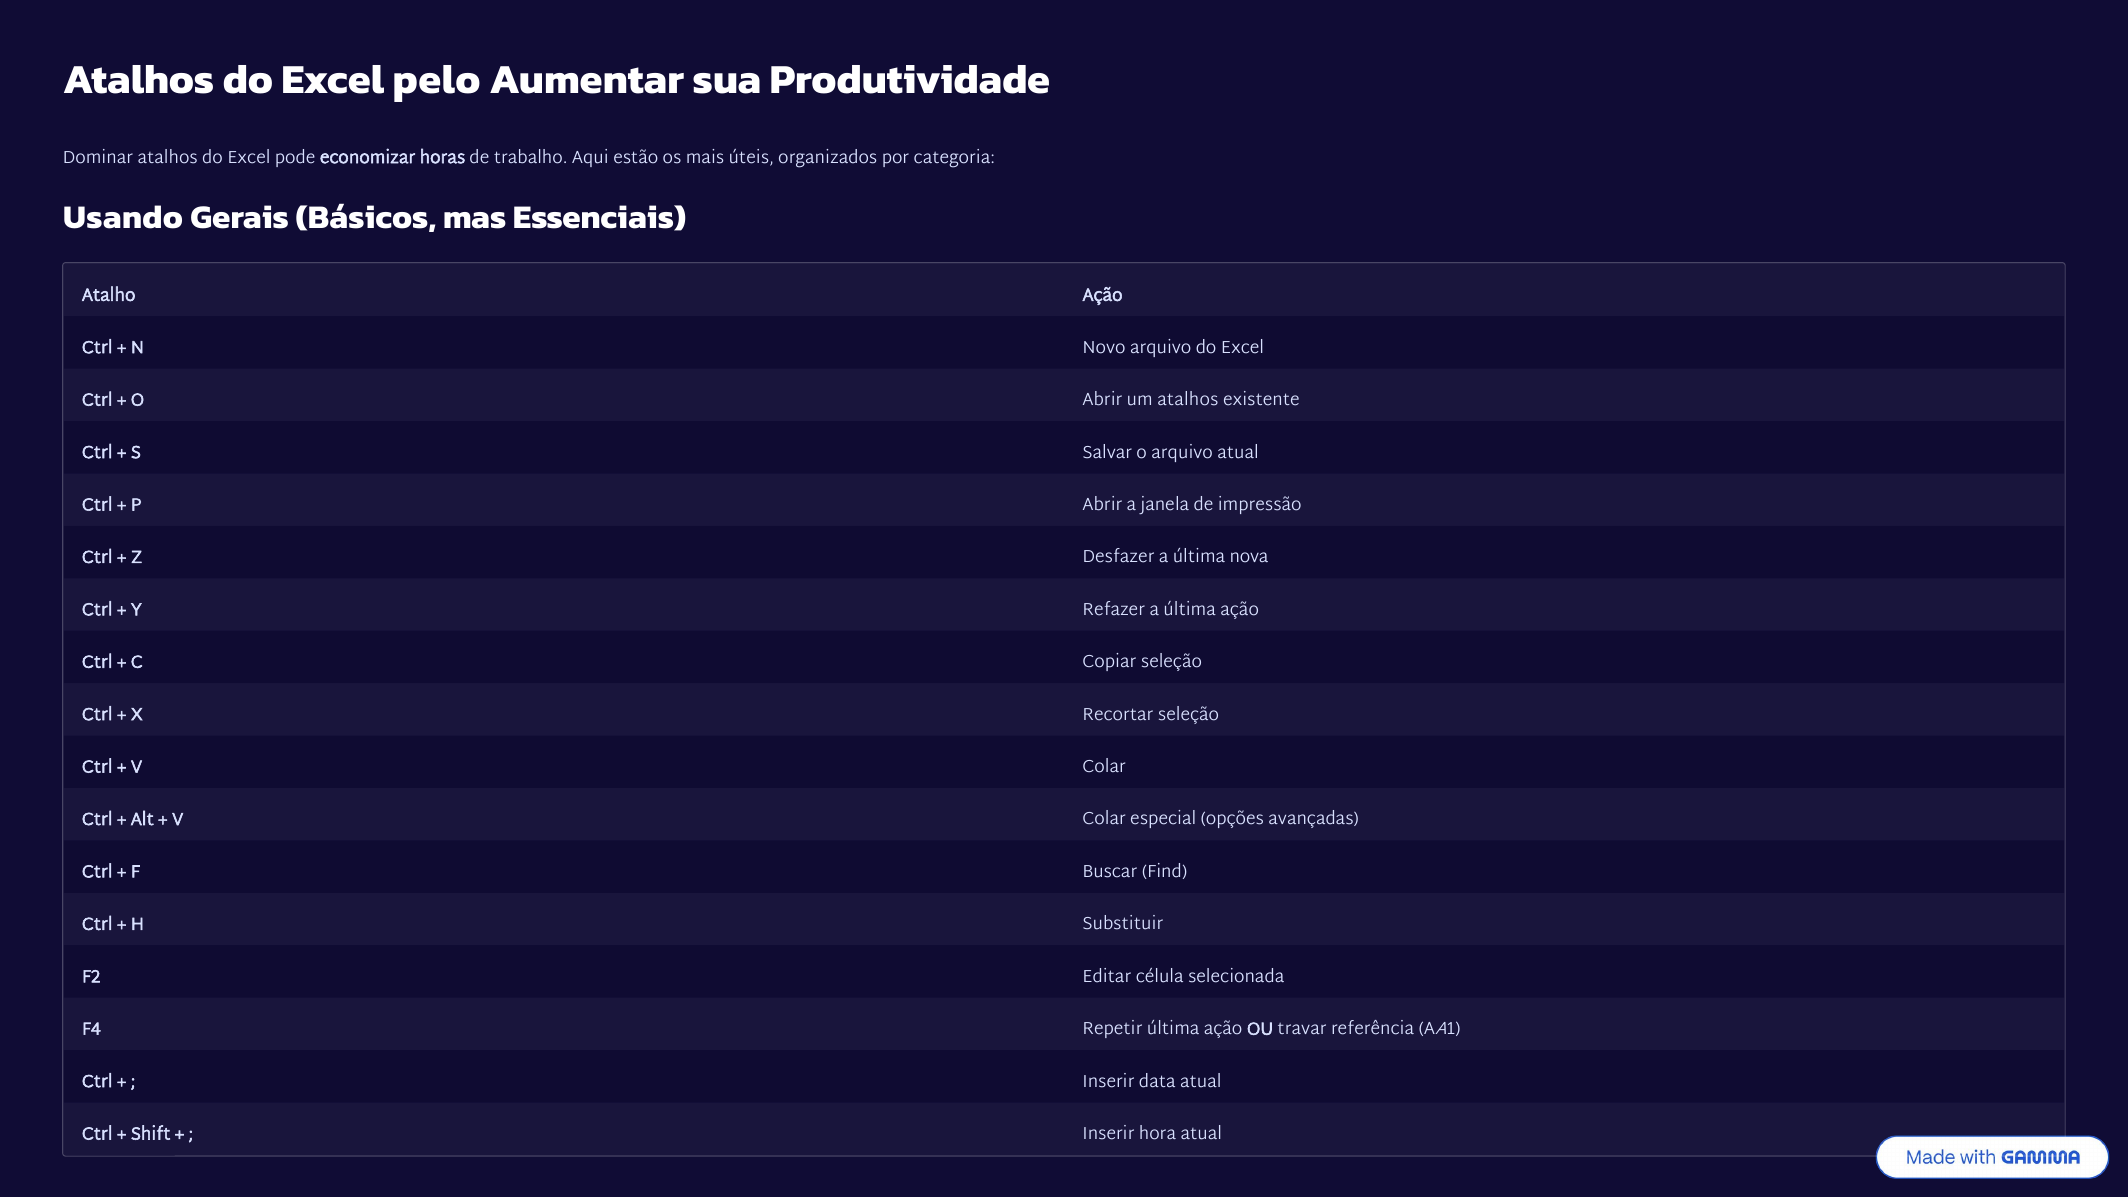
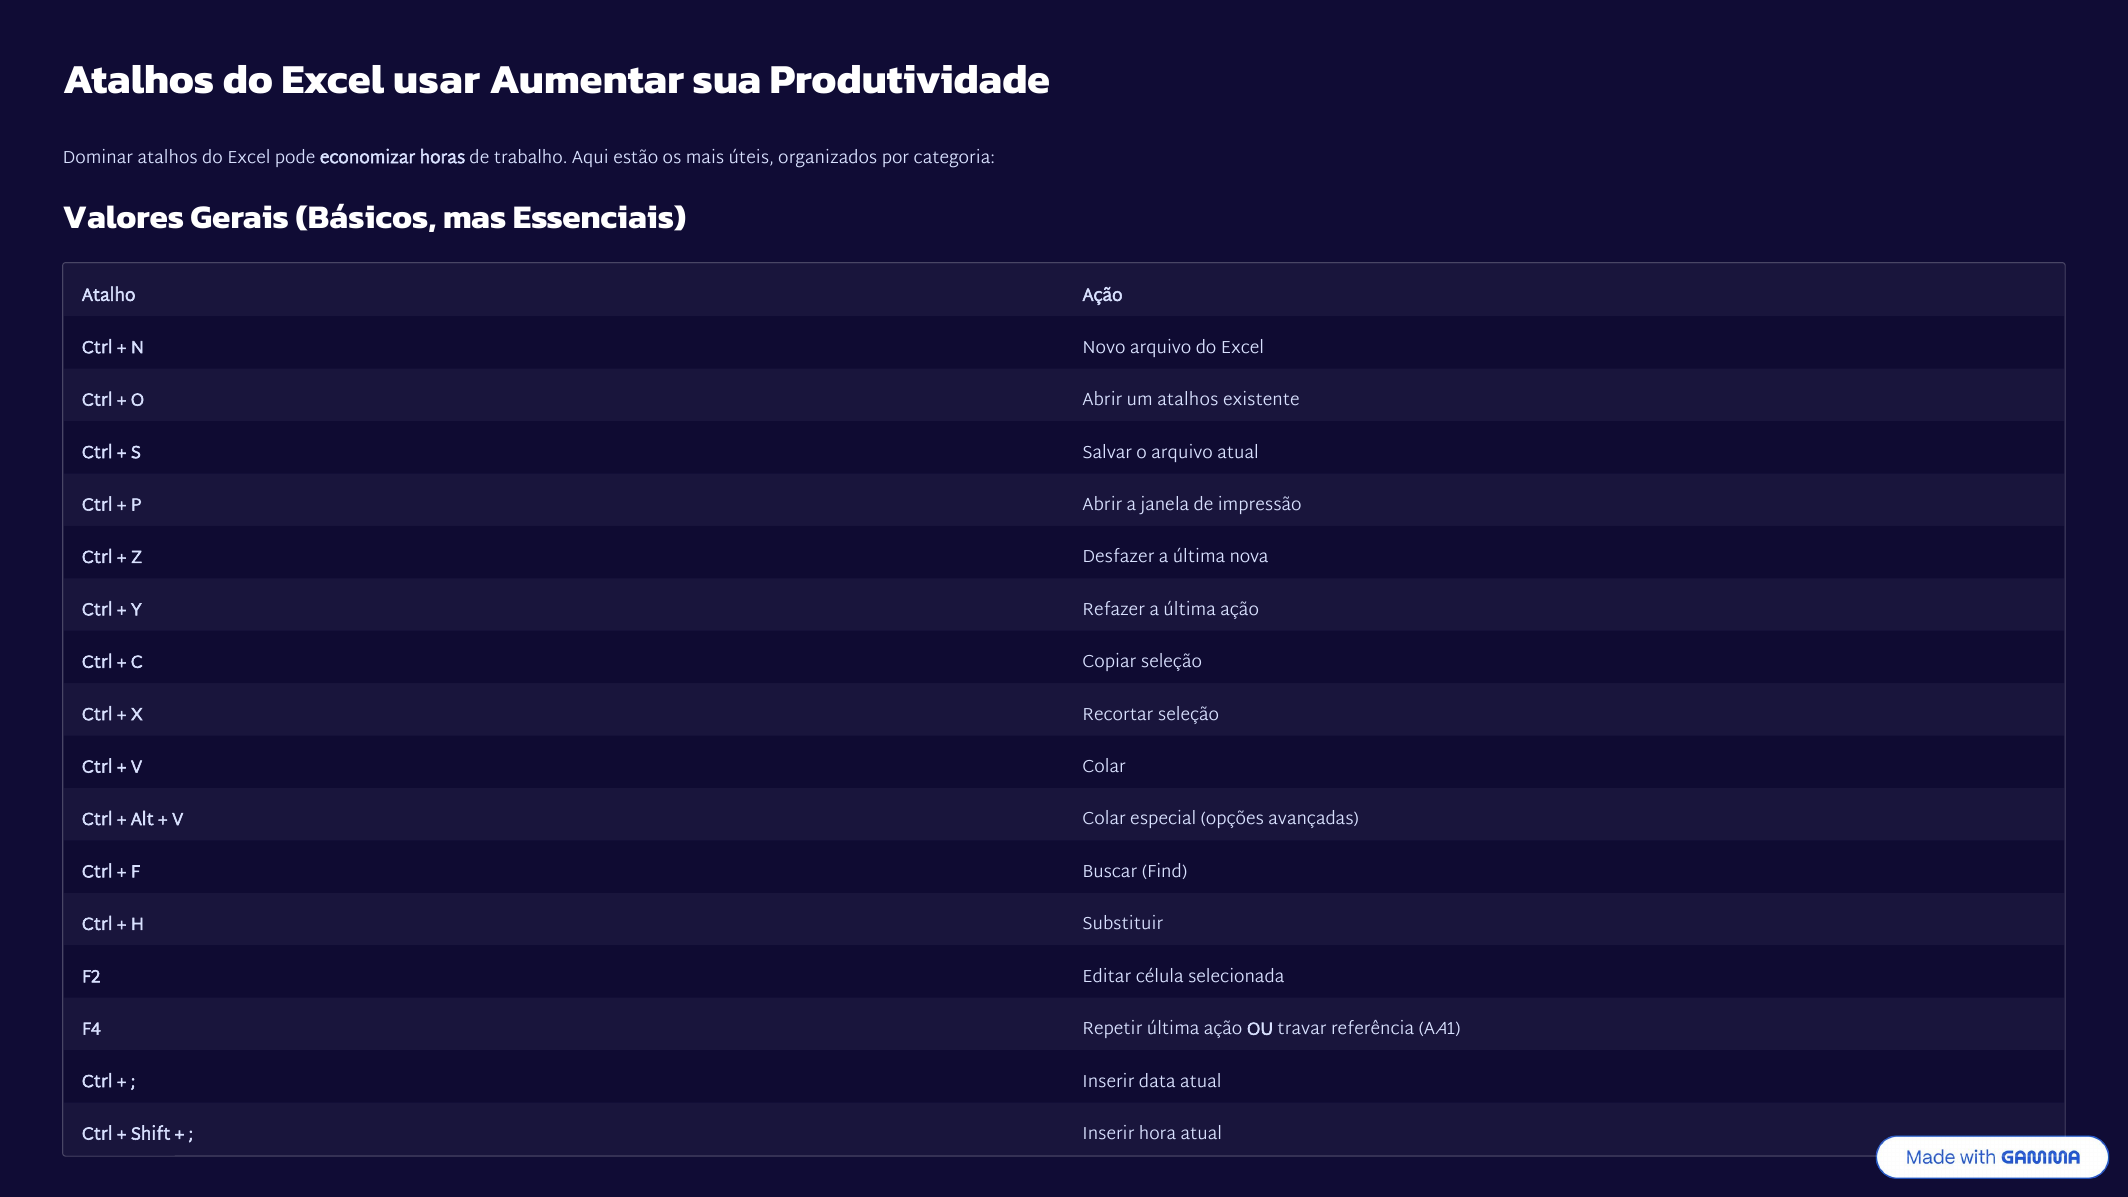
pelo: pelo -> usar
Usando: Usando -> Valores
